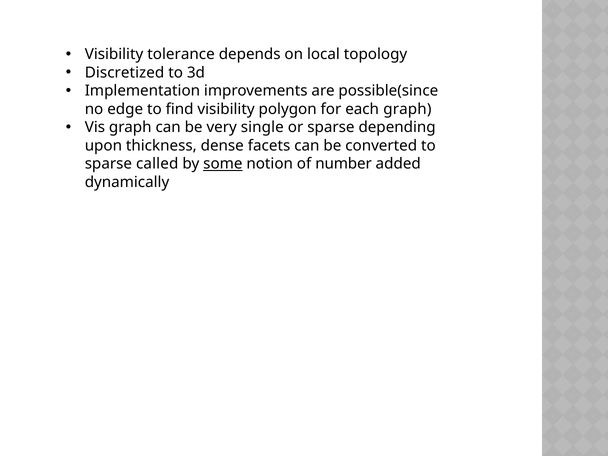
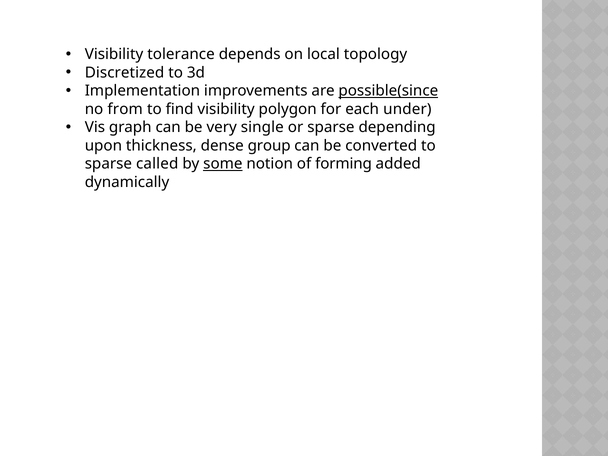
possible(since underline: none -> present
edge: edge -> from
each graph: graph -> under
facets: facets -> group
number: number -> forming
